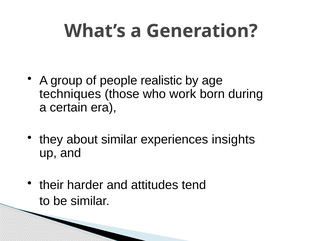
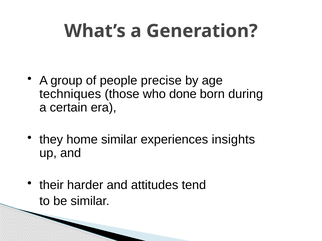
realistic: realistic -> precise
work: work -> done
about: about -> home
